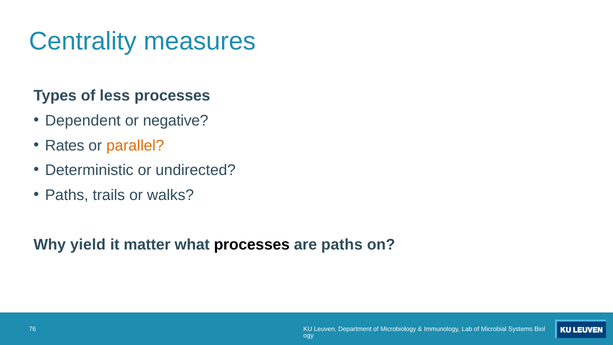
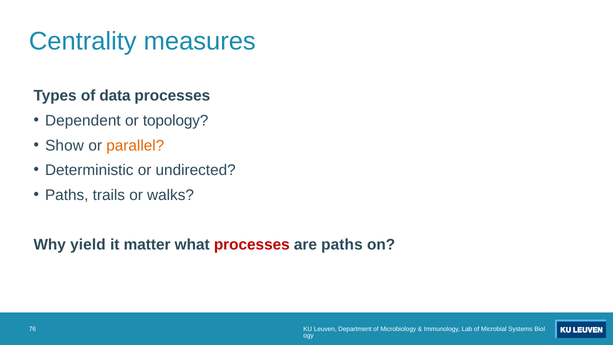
less: less -> data
negative: negative -> topology
Rates: Rates -> Show
processes at (252, 245) colour: black -> red
